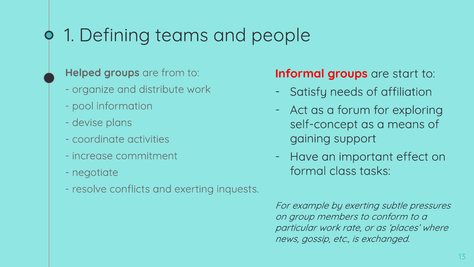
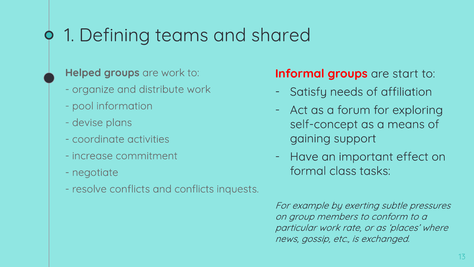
people: people -> shared
are from: from -> work
and exerting: exerting -> conflicts
